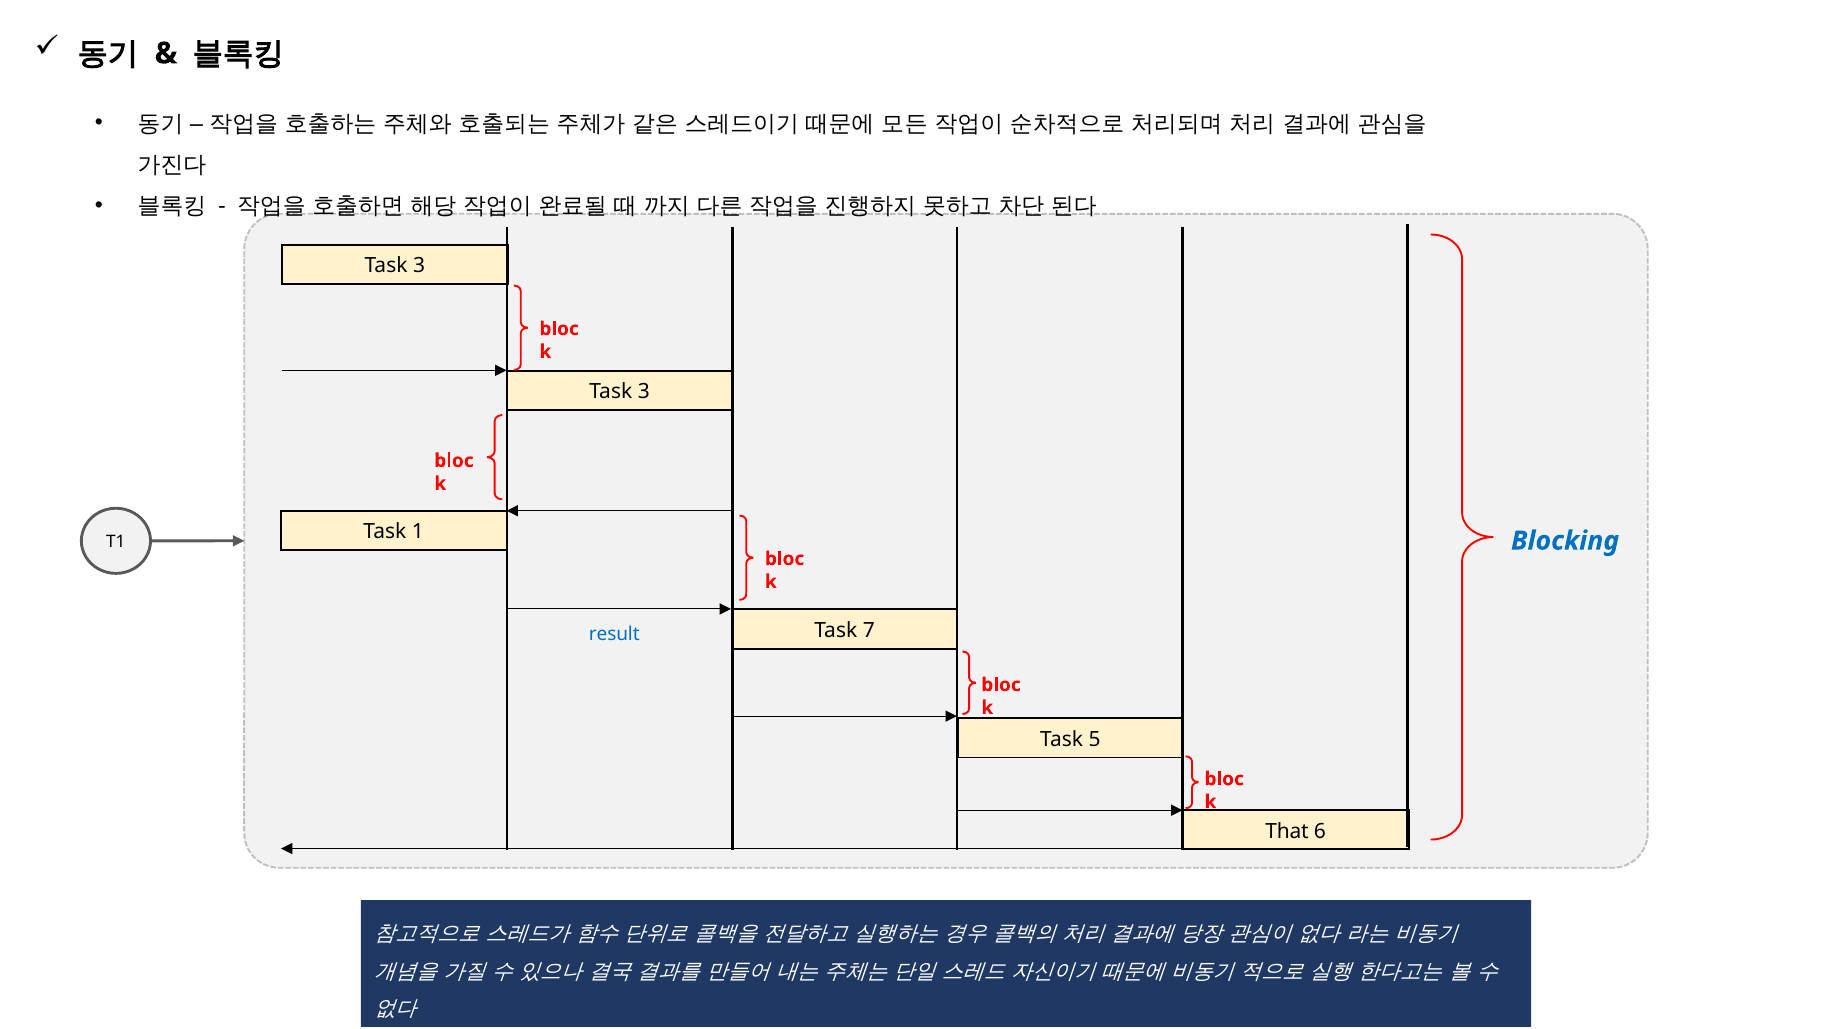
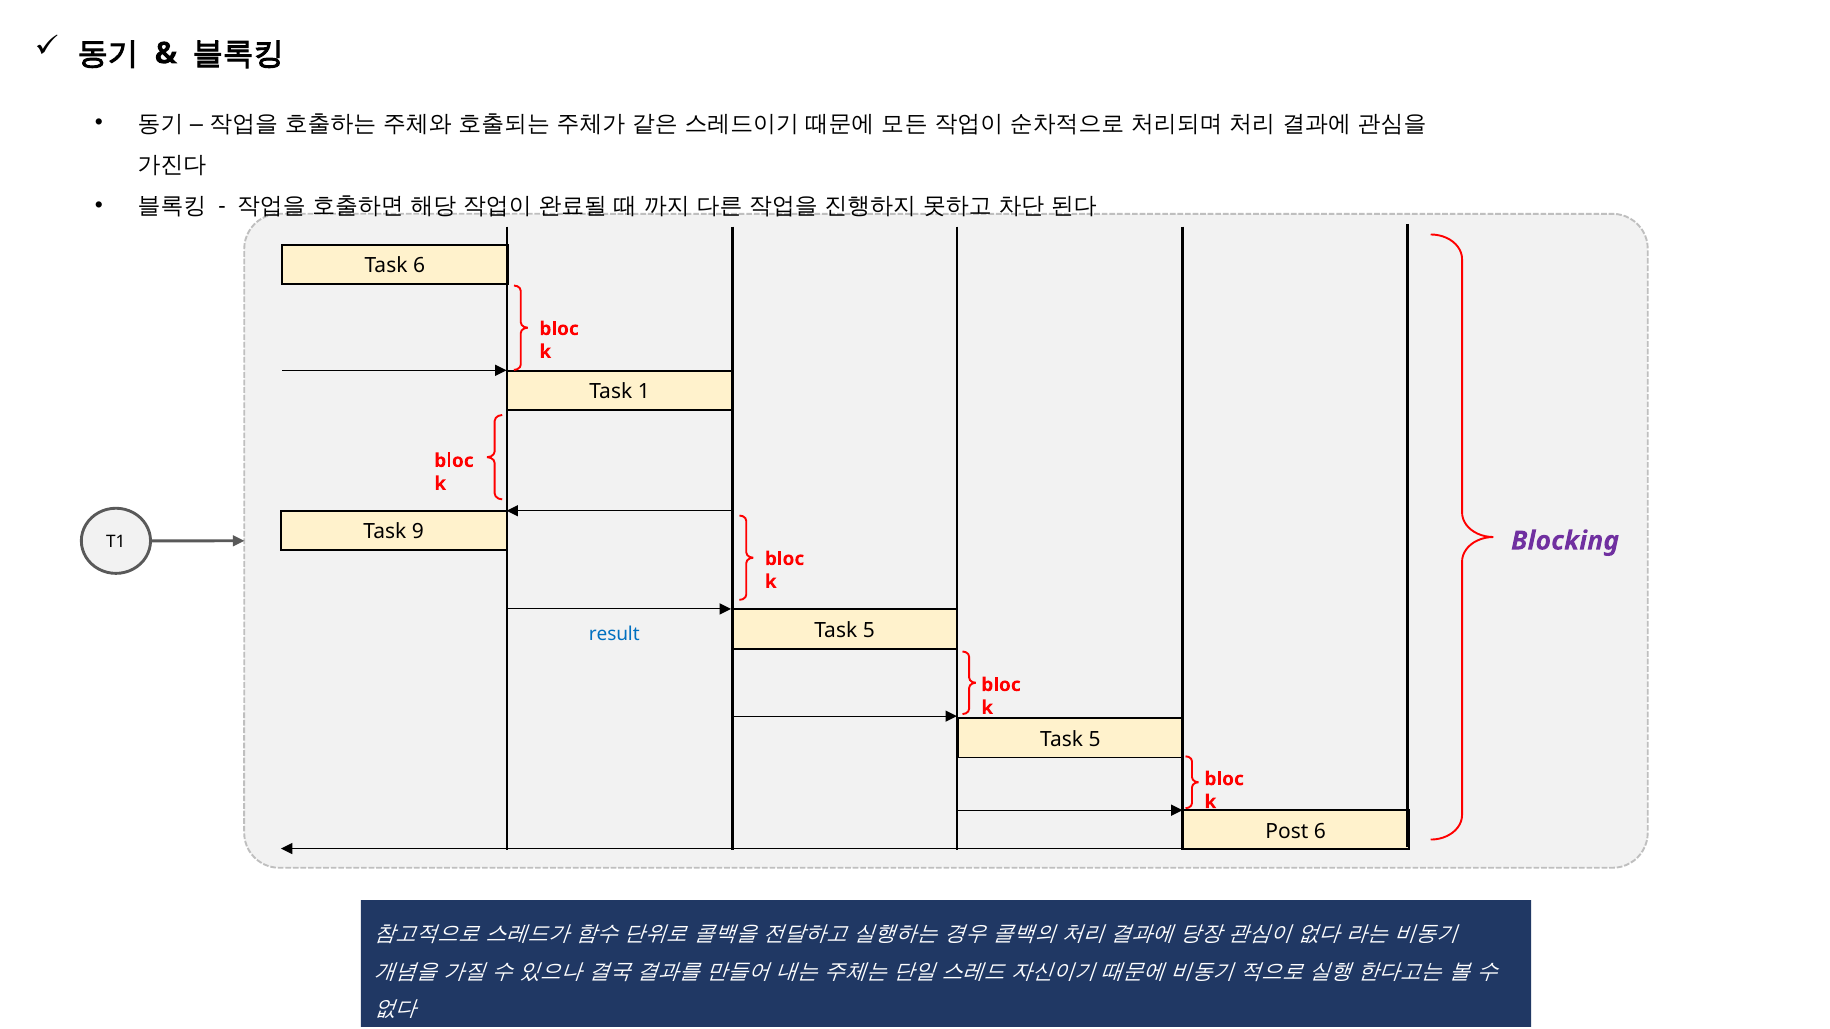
3 at (419, 266): 3 -> 6
3 at (644, 392): 3 -> 1
1: 1 -> 9
Blocking colour: blue -> purple
7 at (869, 631): 7 -> 5
That: That -> Post
